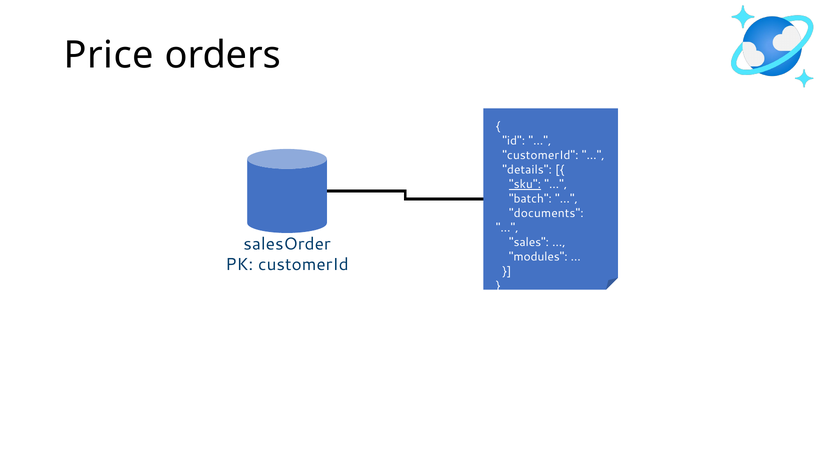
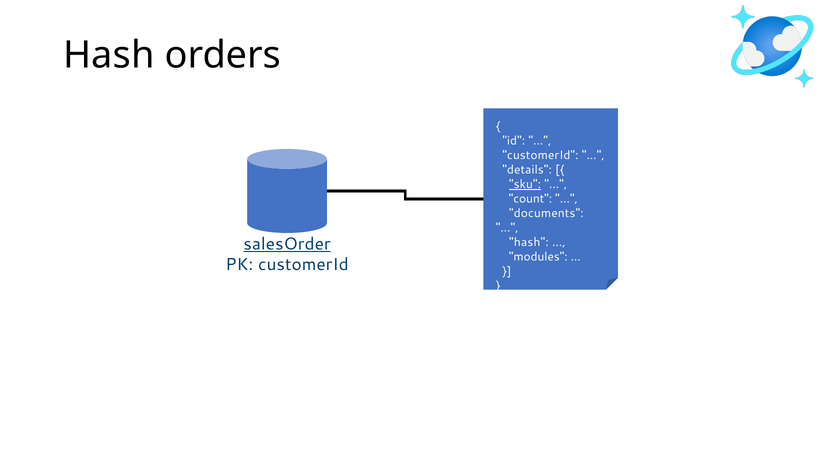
Price at (109, 55): Price -> Hash
batch: batch -> count
salesOrder underline: none -> present
sales at (529, 243): sales -> hash
